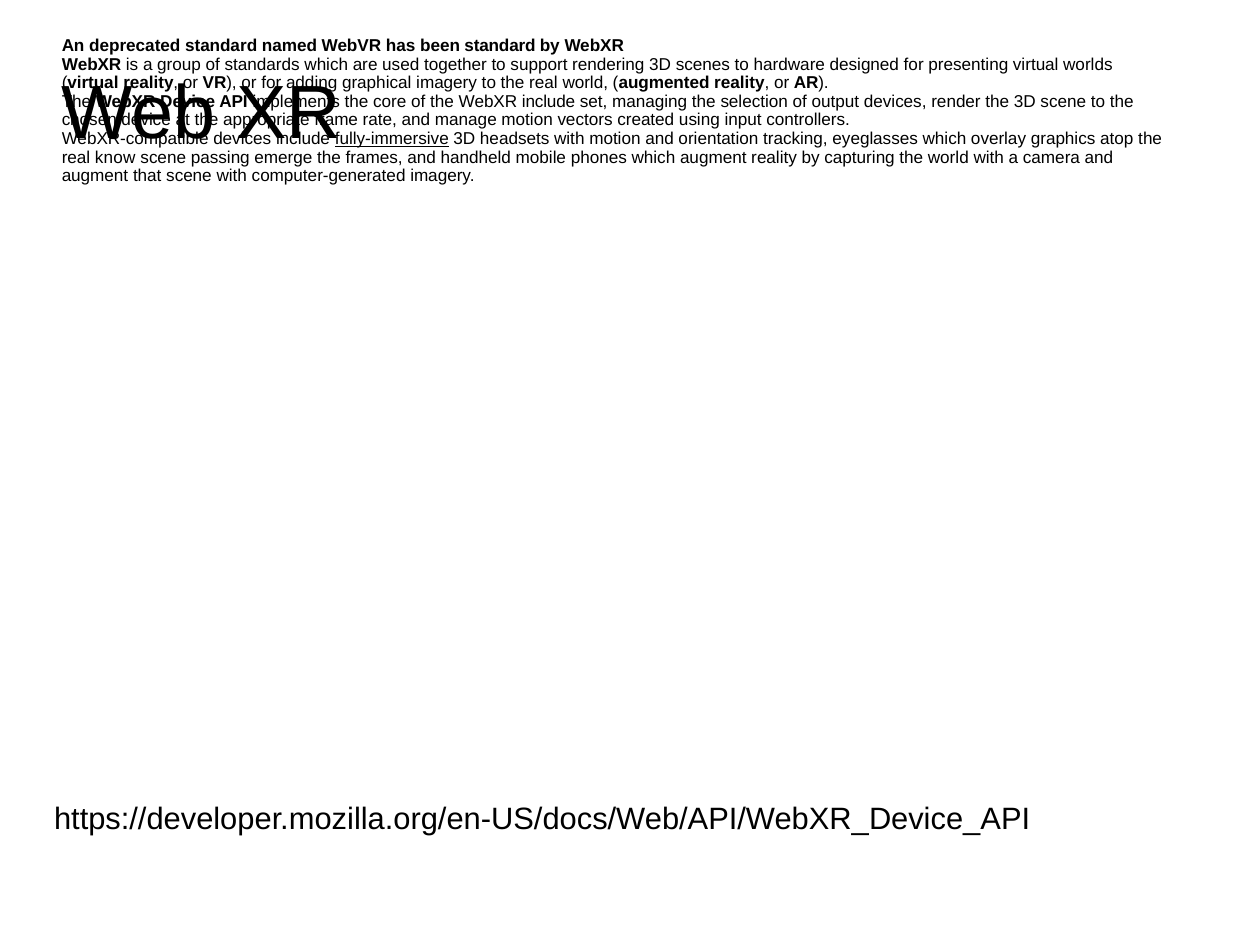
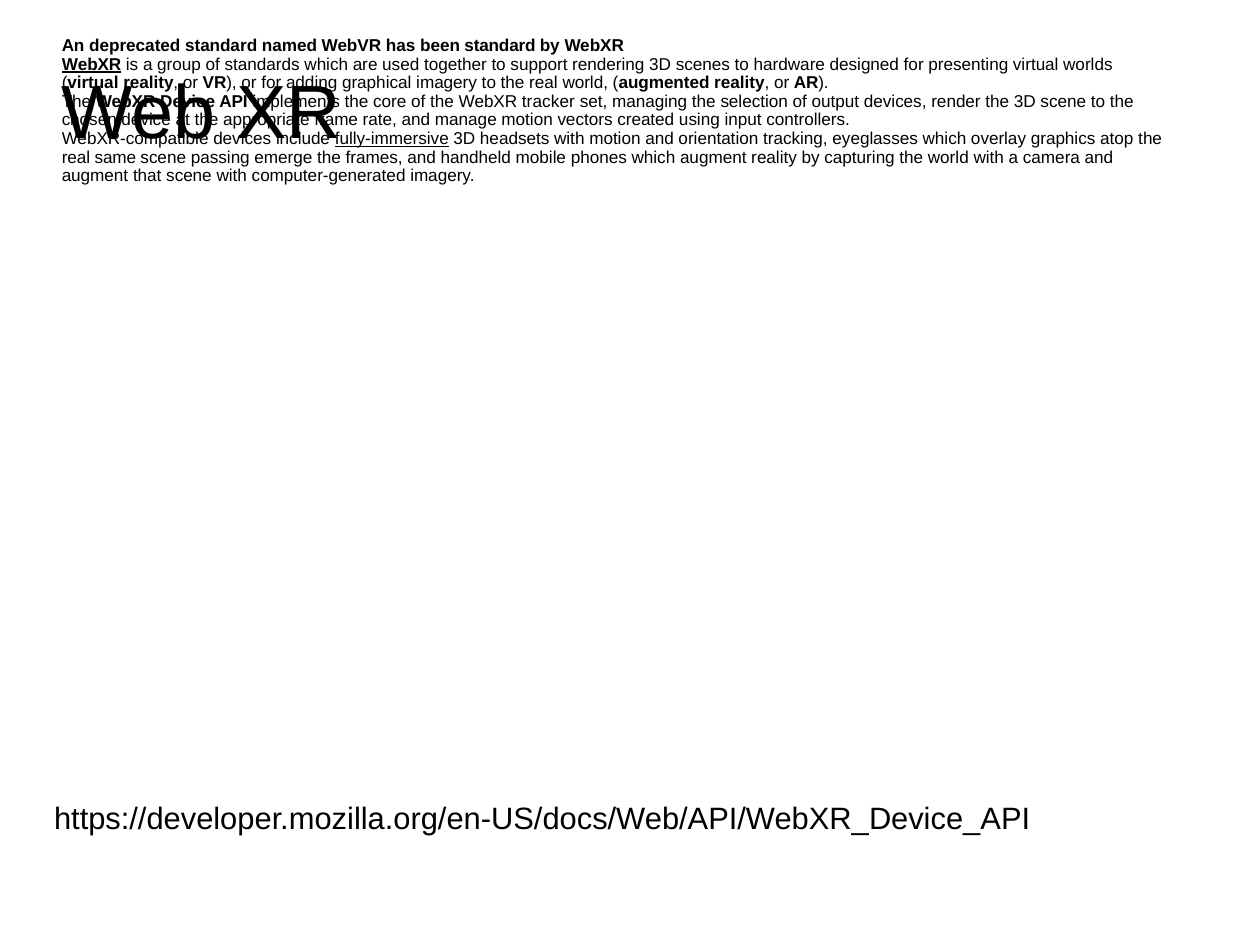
WebXR at (92, 65) underline: none -> present
WebXR include: include -> tracker
know: know -> same
